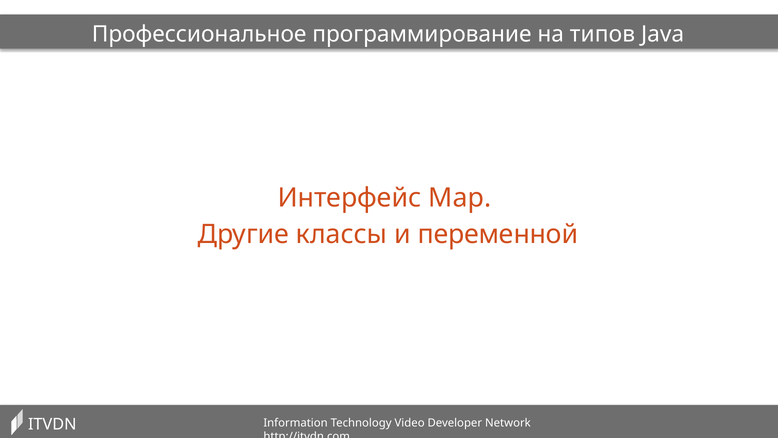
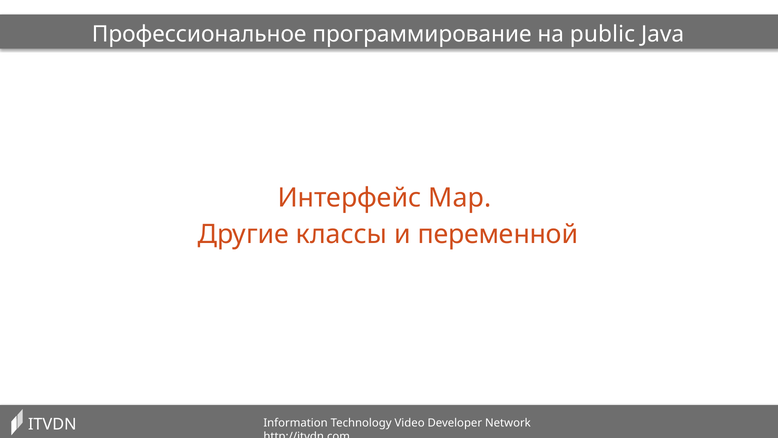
типов: типов -> public
